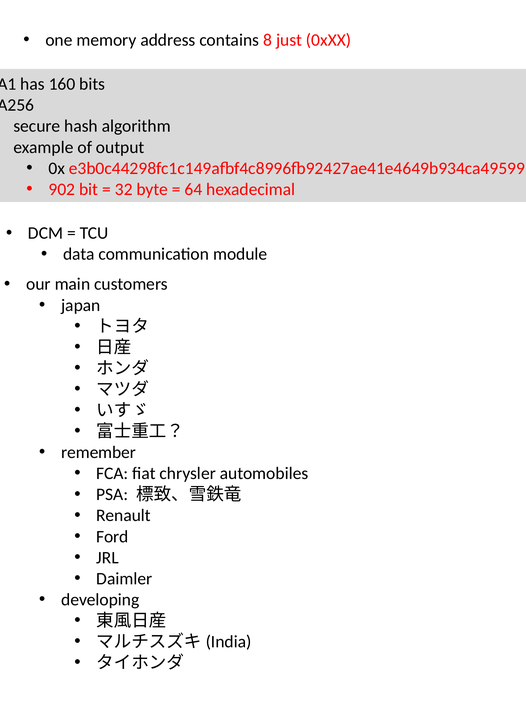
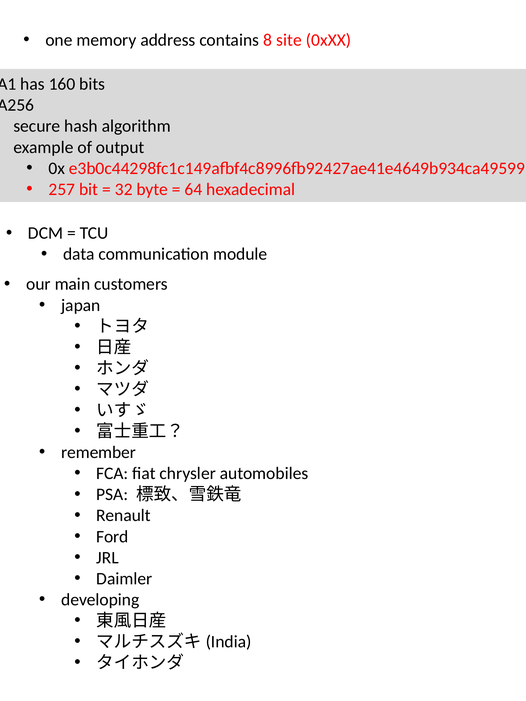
just: just -> site
902: 902 -> 257
